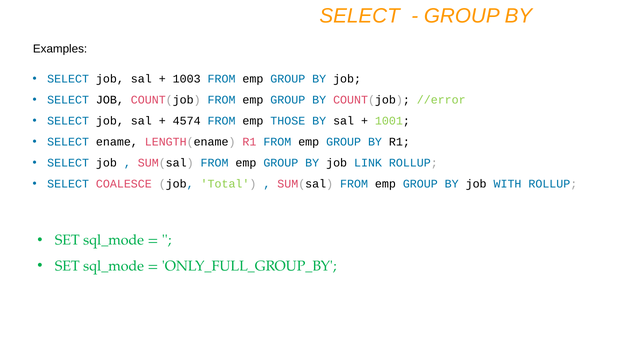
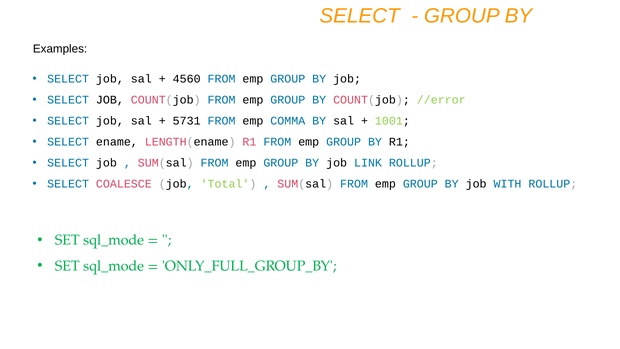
1003: 1003 -> 4560
4574: 4574 -> 5731
THOSE: THOSE -> COMMA
